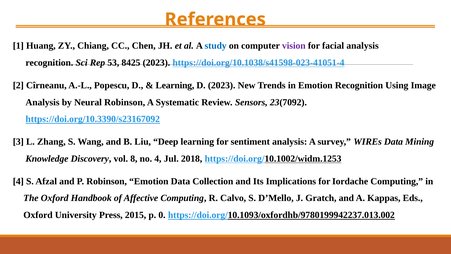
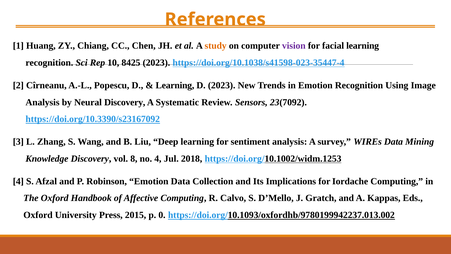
study colour: blue -> orange
facial analysis: analysis -> learning
53: 53 -> 10
https://doi.org/10.1038/s41598-023-41051-4: https://doi.org/10.1038/s41598-023-41051-4 -> https://doi.org/10.1038/s41598-023-35447-4
Neural Robinson: Robinson -> Discovery
